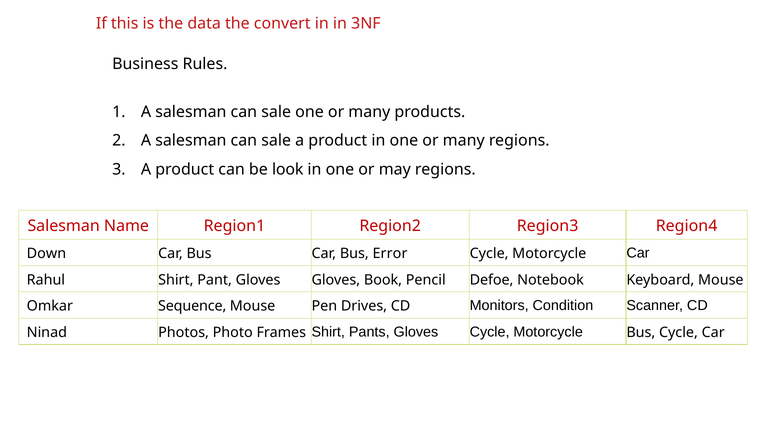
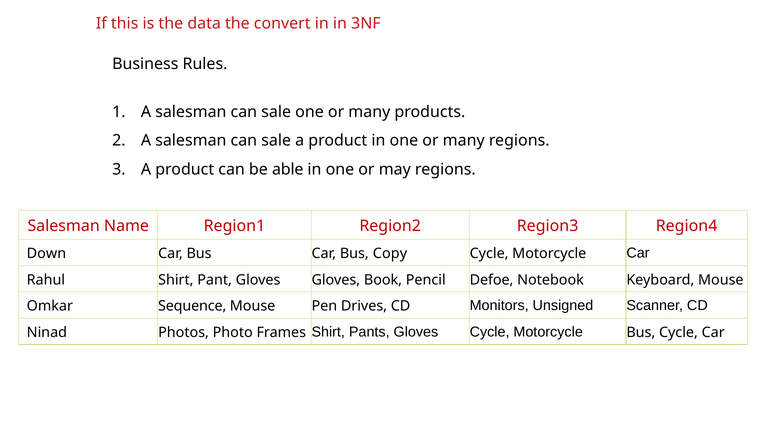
look: look -> able
Error: Error -> Copy
Condition: Condition -> Unsigned
